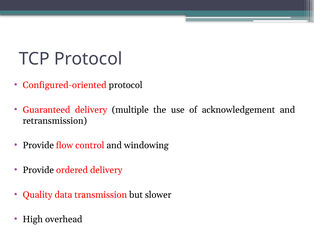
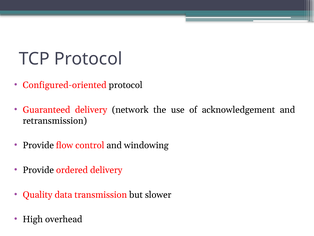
multiple: multiple -> network
